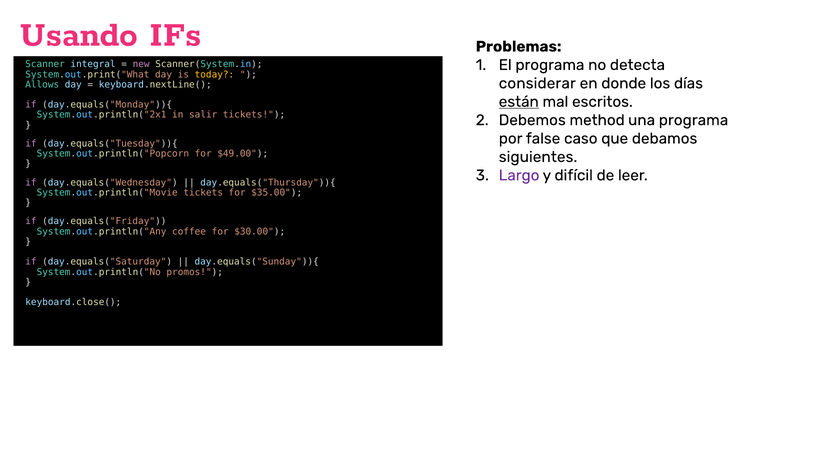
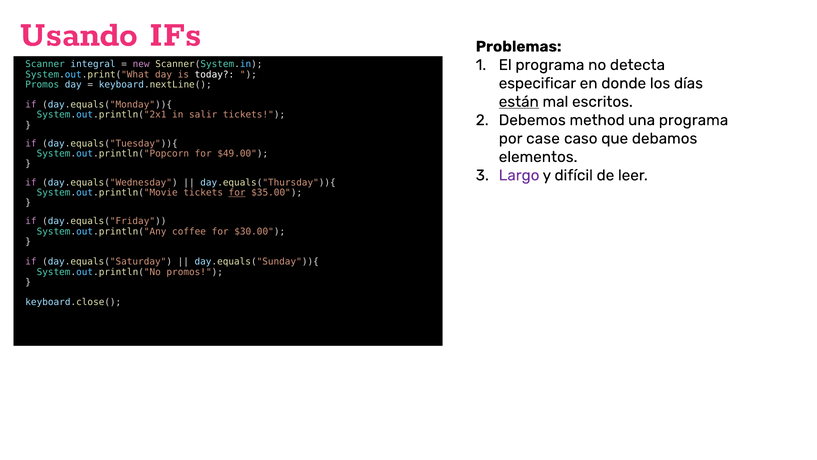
today colour: yellow -> white
considerar: considerar -> especificar
Allows at (42, 84): Allows -> Promos
false: false -> case
siguientes: siguientes -> elementos
for at (237, 192) underline: none -> present
